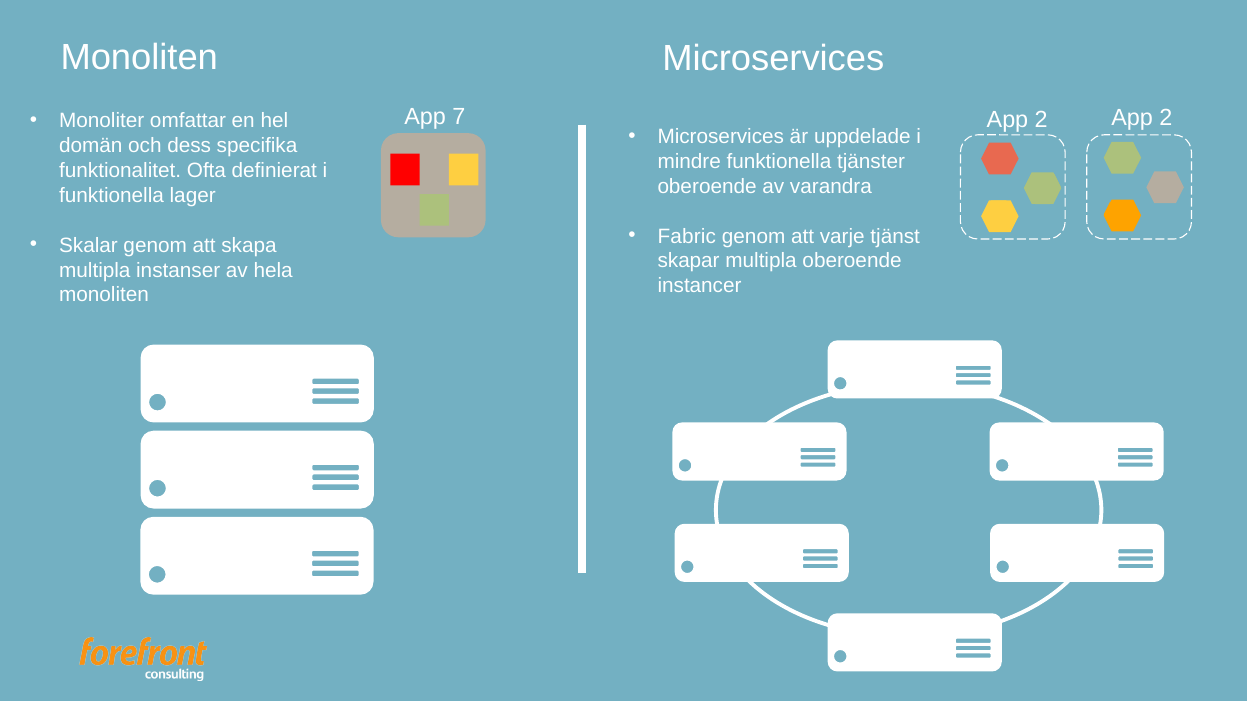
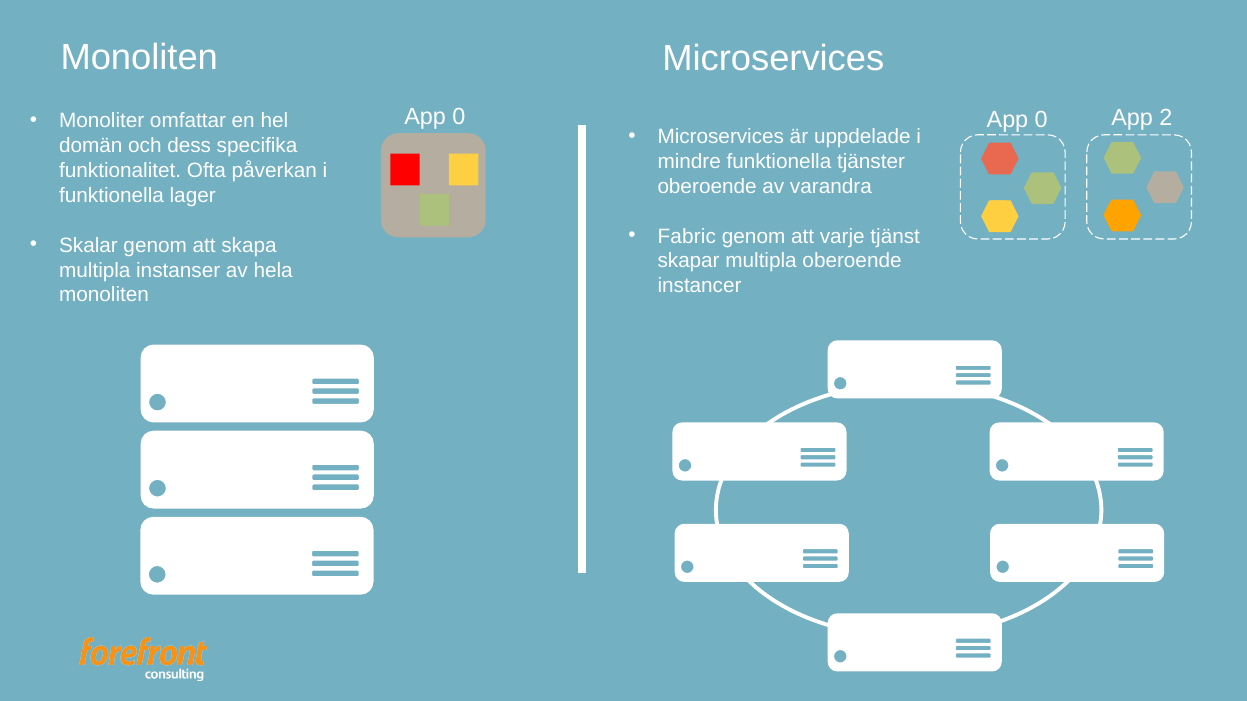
7 at (459, 117): 7 -> 0
2 at (1041, 119): 2 -> 0
definierat: definierat -> påverkan
